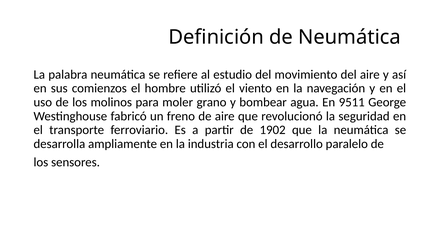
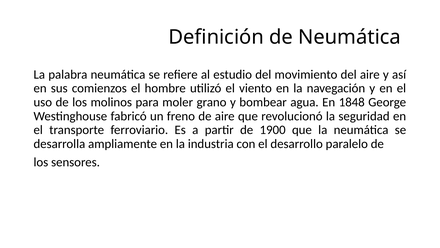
9511: 9511 -> 1848
1902: 1902 -> 1900
